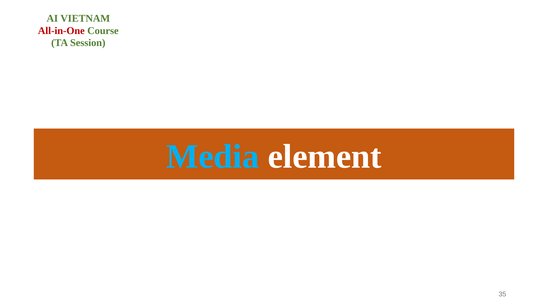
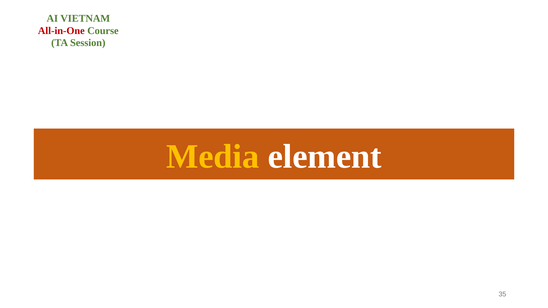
Media colour: light blue -> yellow
